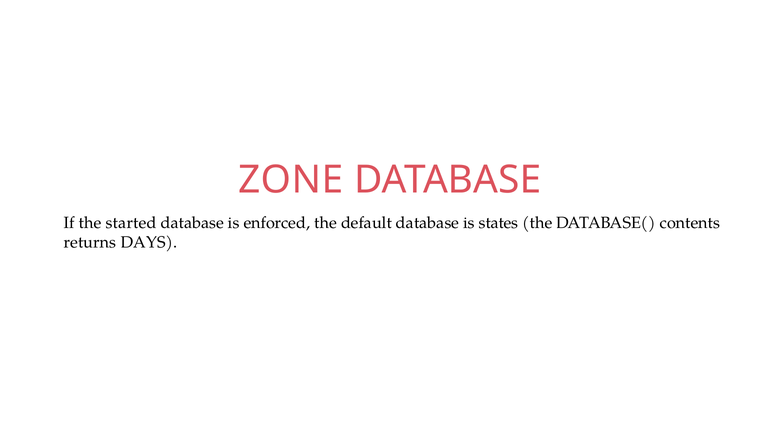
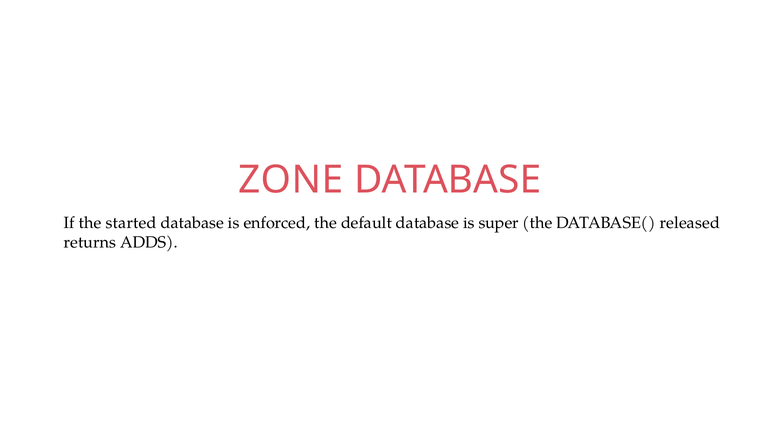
states: states -> super
contents: contents -> released
DAYS: DAYS -> ADDS
